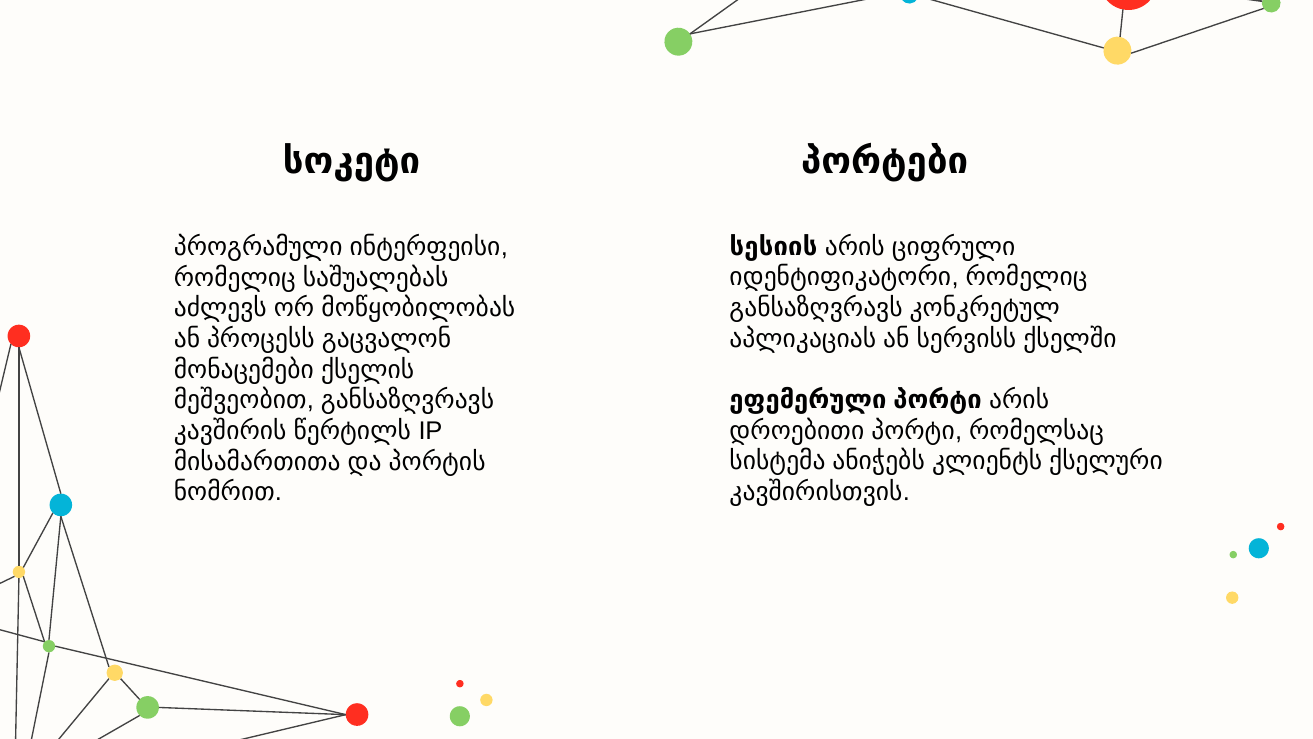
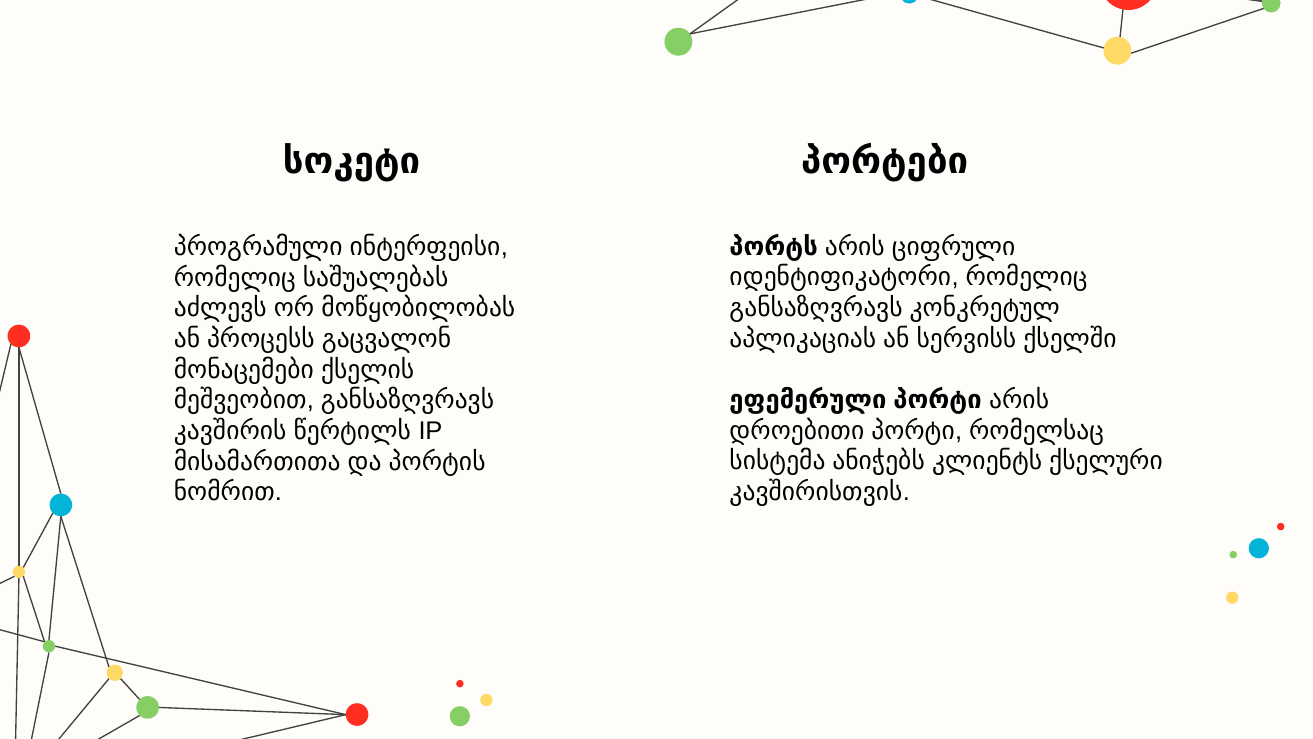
სესიის: სესიის -> პორტს
